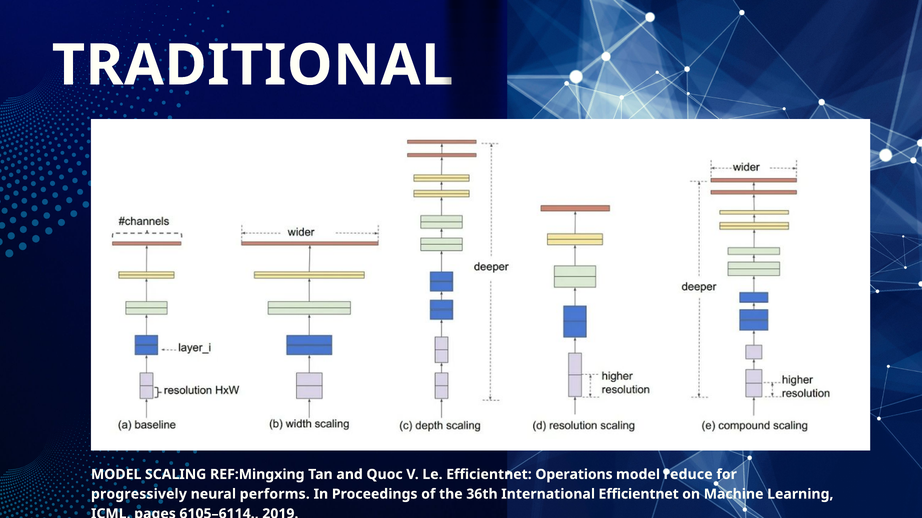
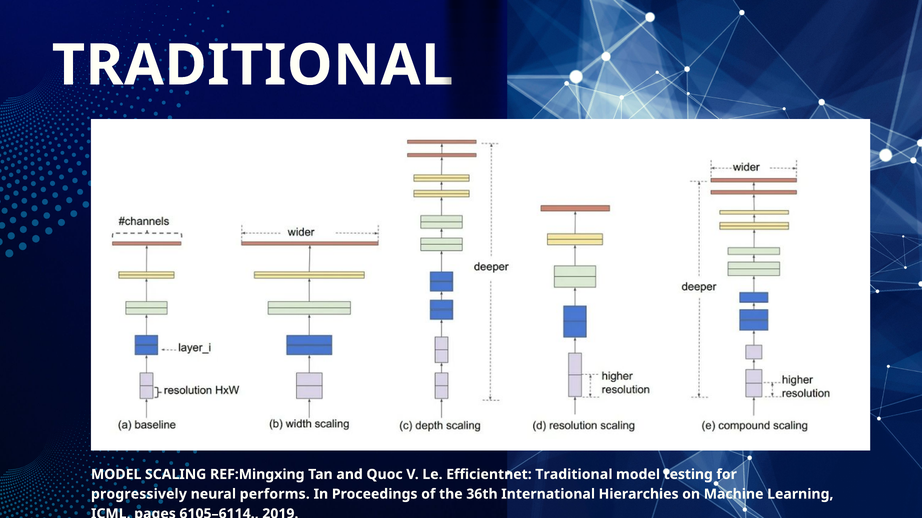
Operations at (574, 475): Operations -> Traditional
reduce: reduce -> testing
International Efficientnet: Efficientnet -> Hierarchies
